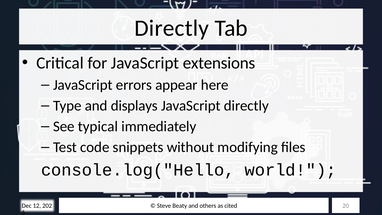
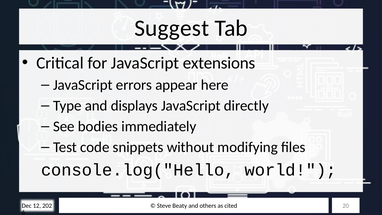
Directly at (172, 28): Directly -> Suggest
typical: typical -> bodies
